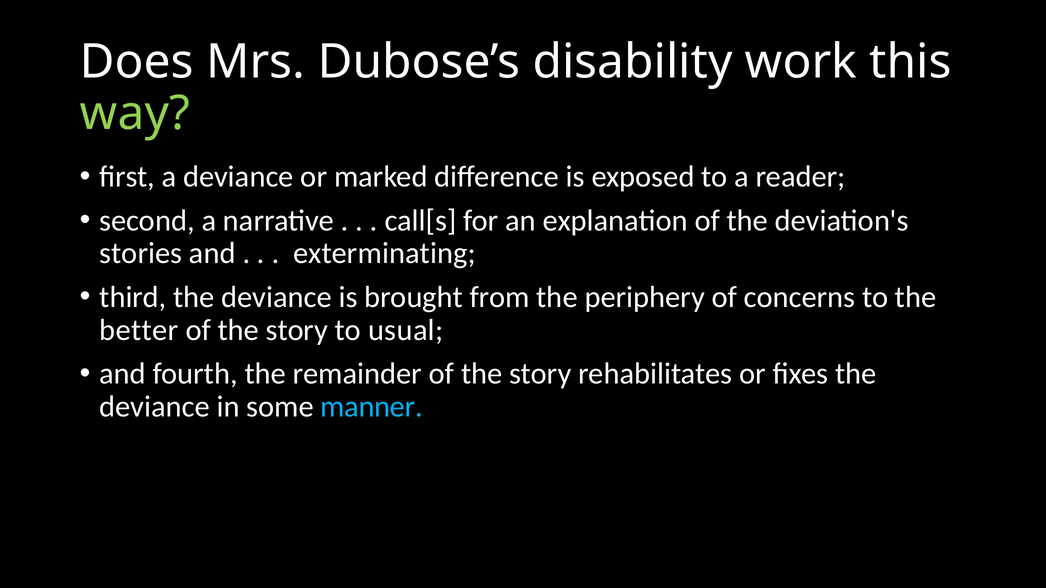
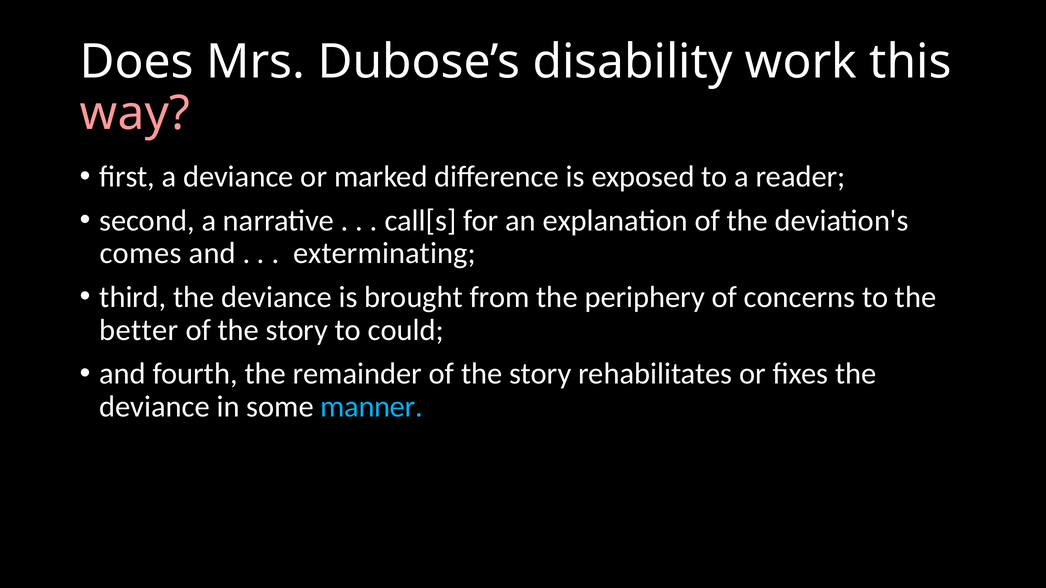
way colour: light green -> pink
stories: stories -> comes
usual: usual -> could
